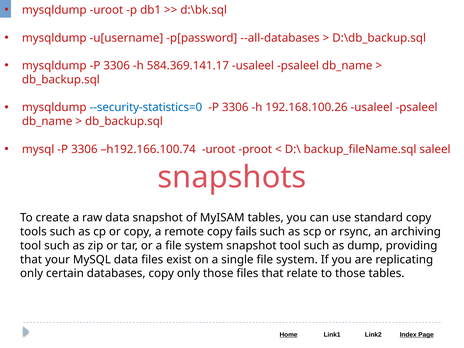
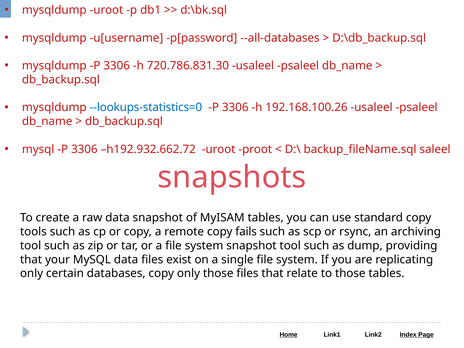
584.369.141.17: 584.369.141.17 -> 720.786.831.30
--security-statistics=0: --security-statistics=0 -> --lookups-statistics=0
h192.166.100.74: h192.166.100.74 -> h192.932.662.72
